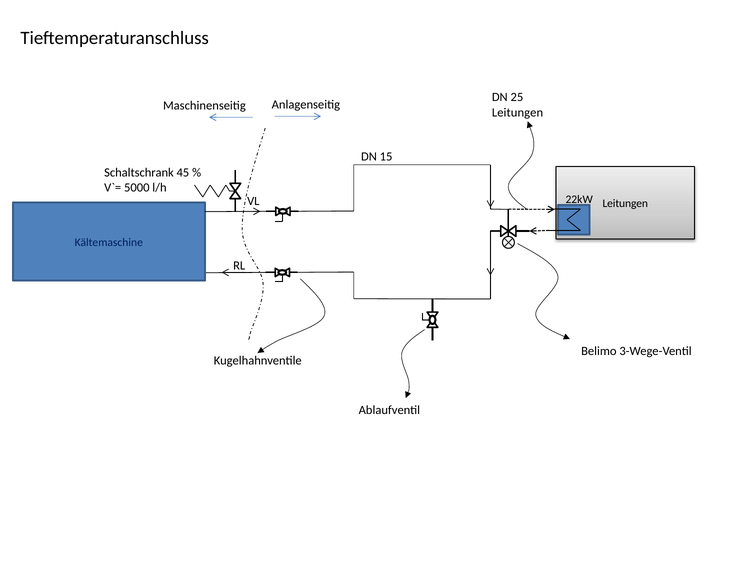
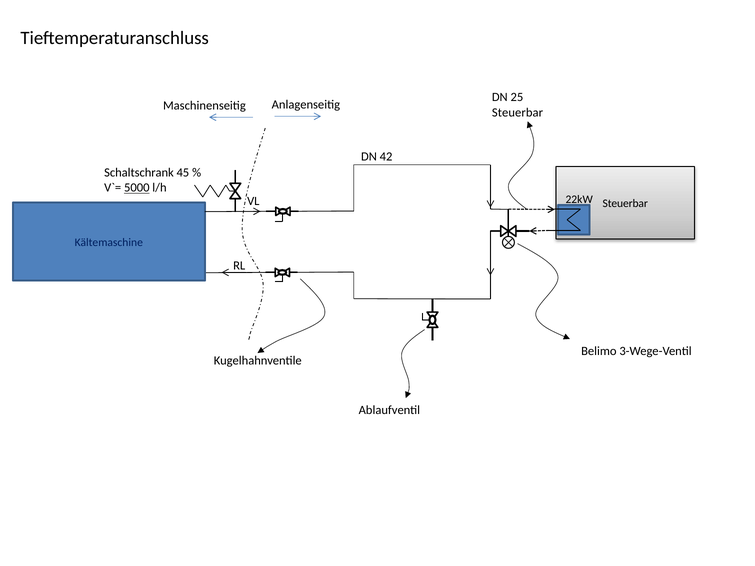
Leitungen at (518, 112): Leitungen -> Steuerbar
15: 15 -> 42
5000 underline: none -> present
Leitungen at (625, 204): Leitungen -> Steuerbar
